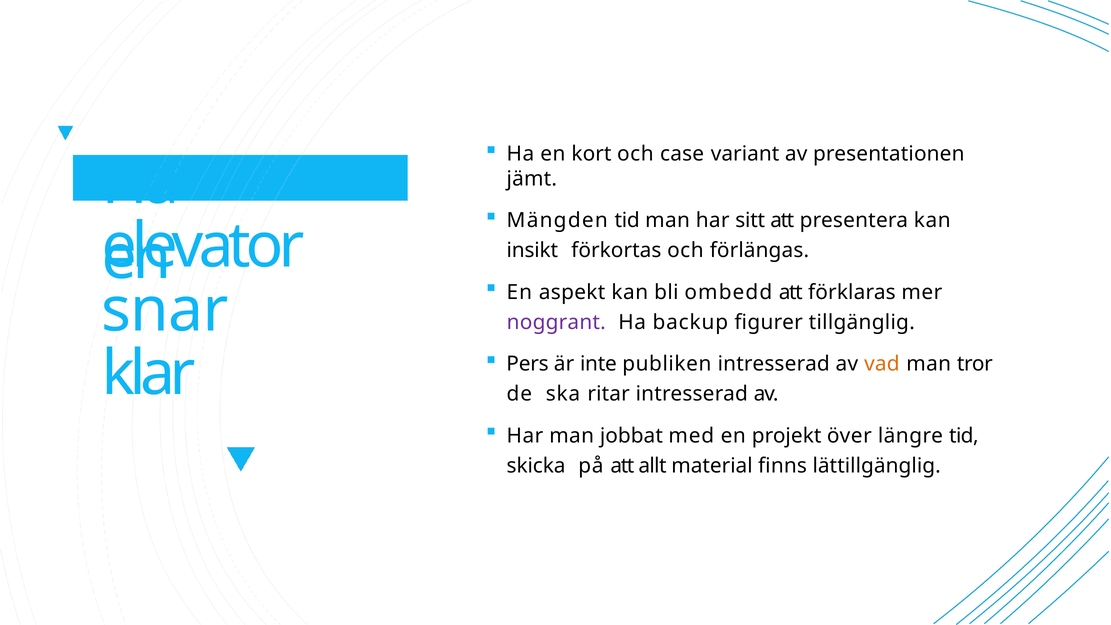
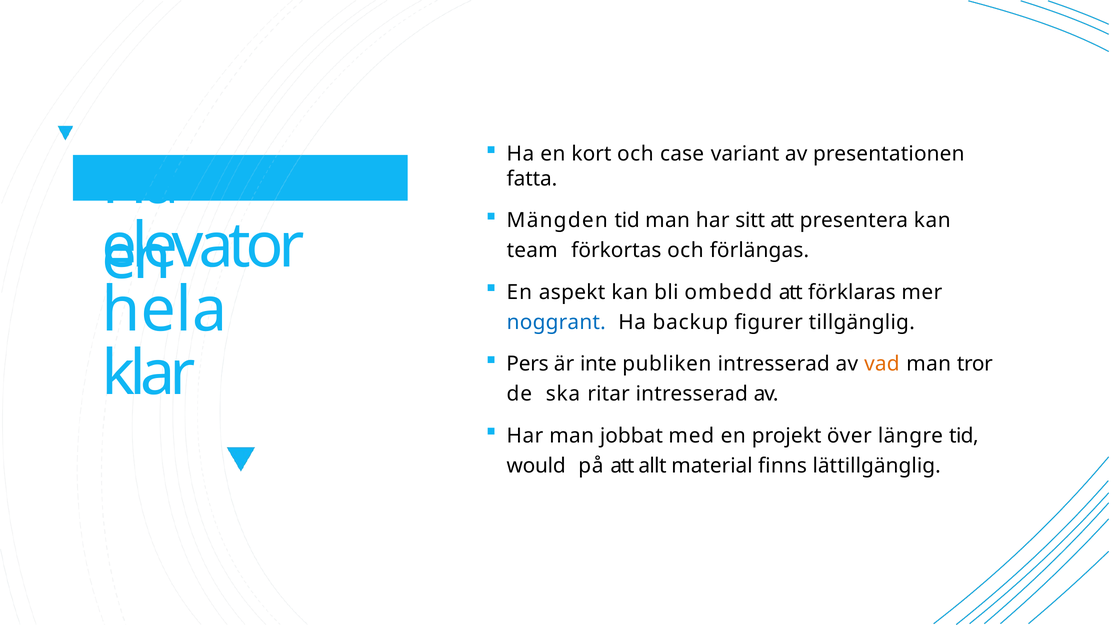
jämt: jämt -> fatta
insikt: insikt -> team
snar: snar -> hela
noggrant colour: purple -> blue
skicka: skicka -> would
